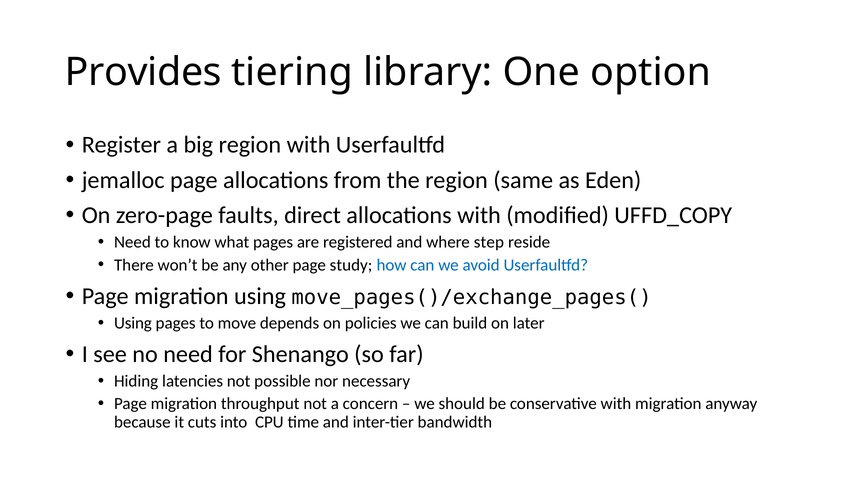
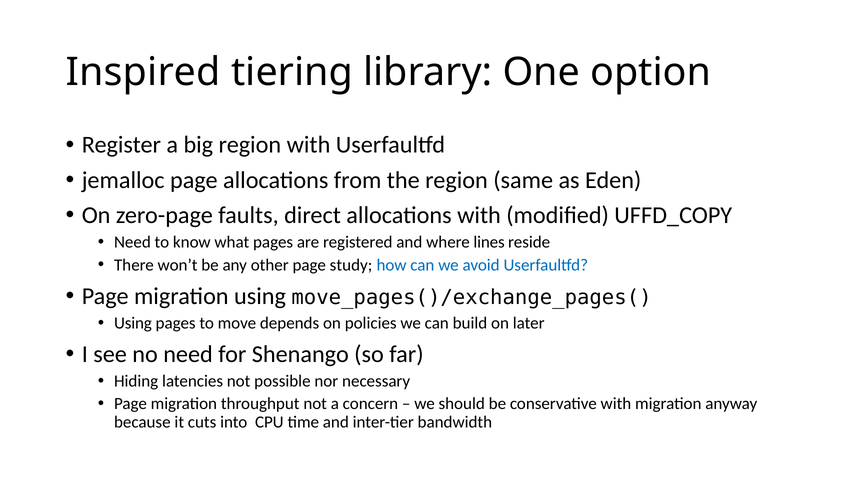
Provides: Provides -> Inspired
step: step -> lines
